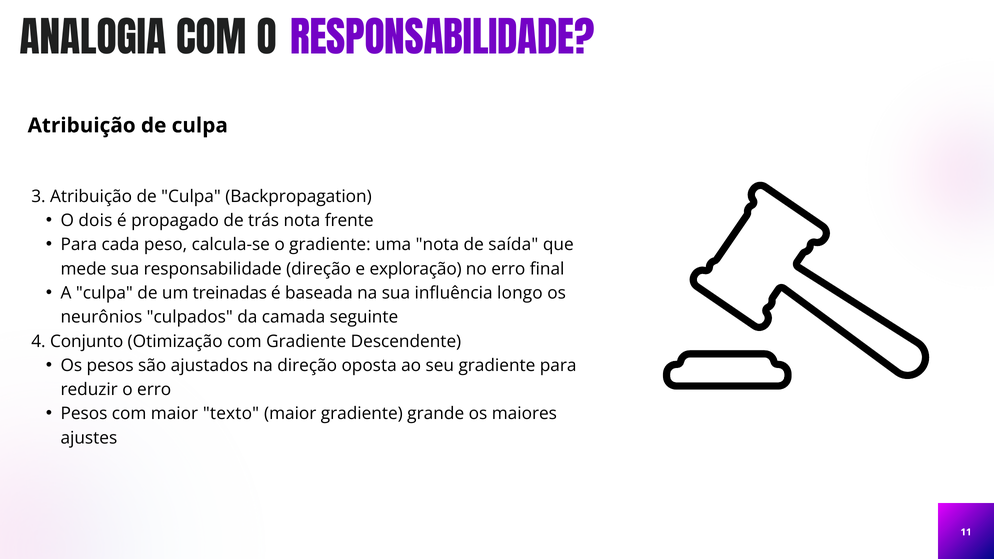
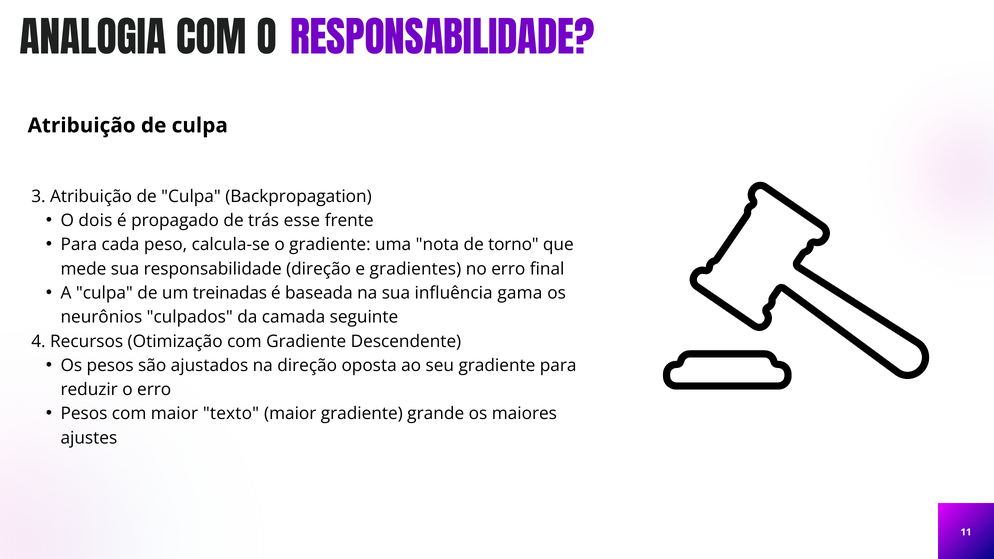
trás nota: nota -> esse
saída: saída -> torno
exploração: exploração -> gradientes
longo: longo -> gama
Conjunto: Conjunto -> Recursos
